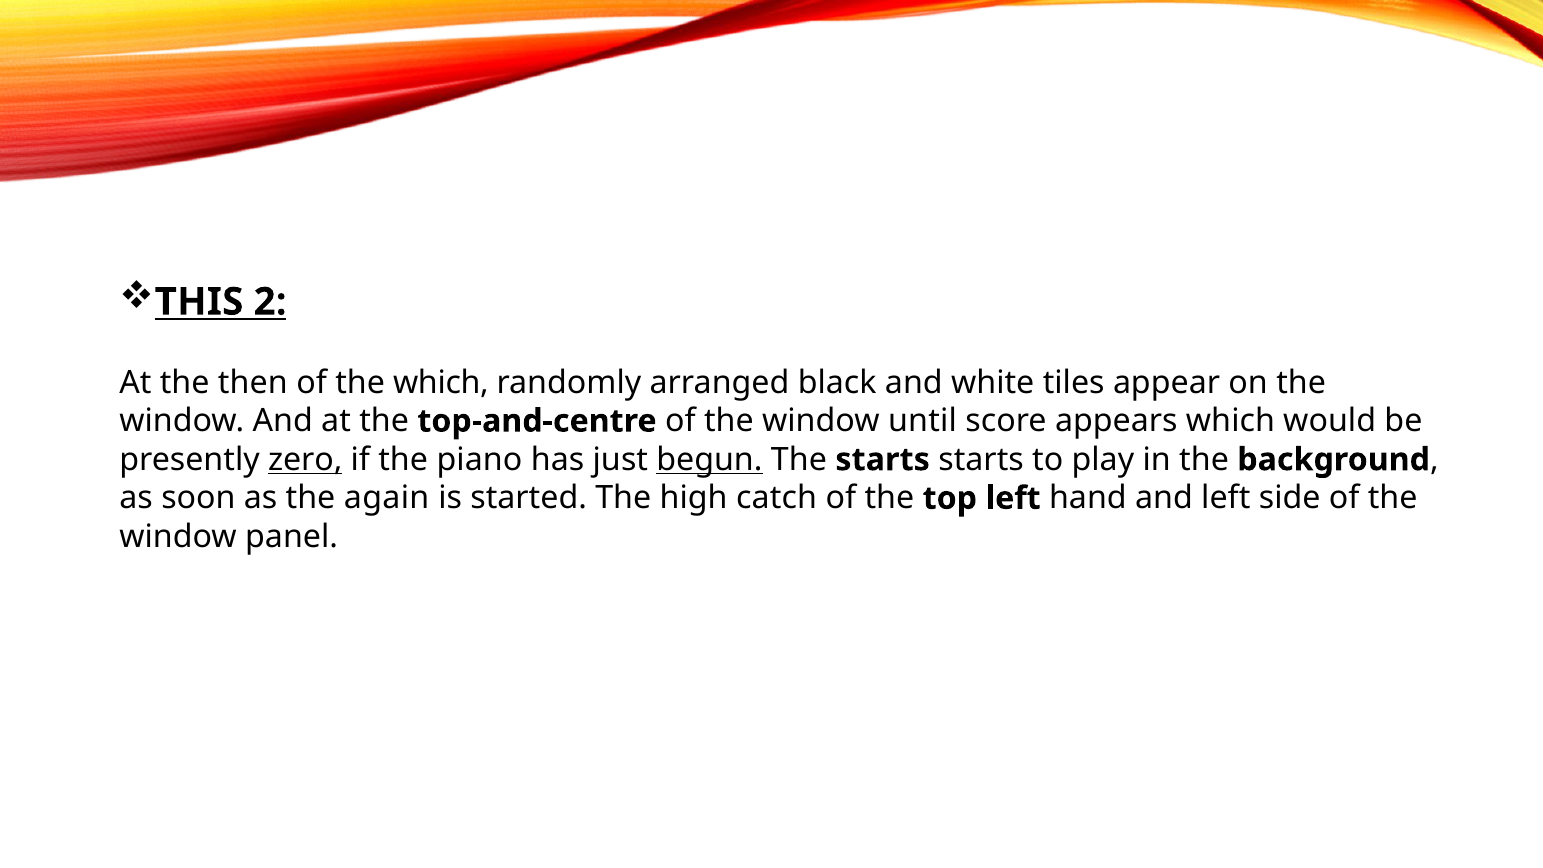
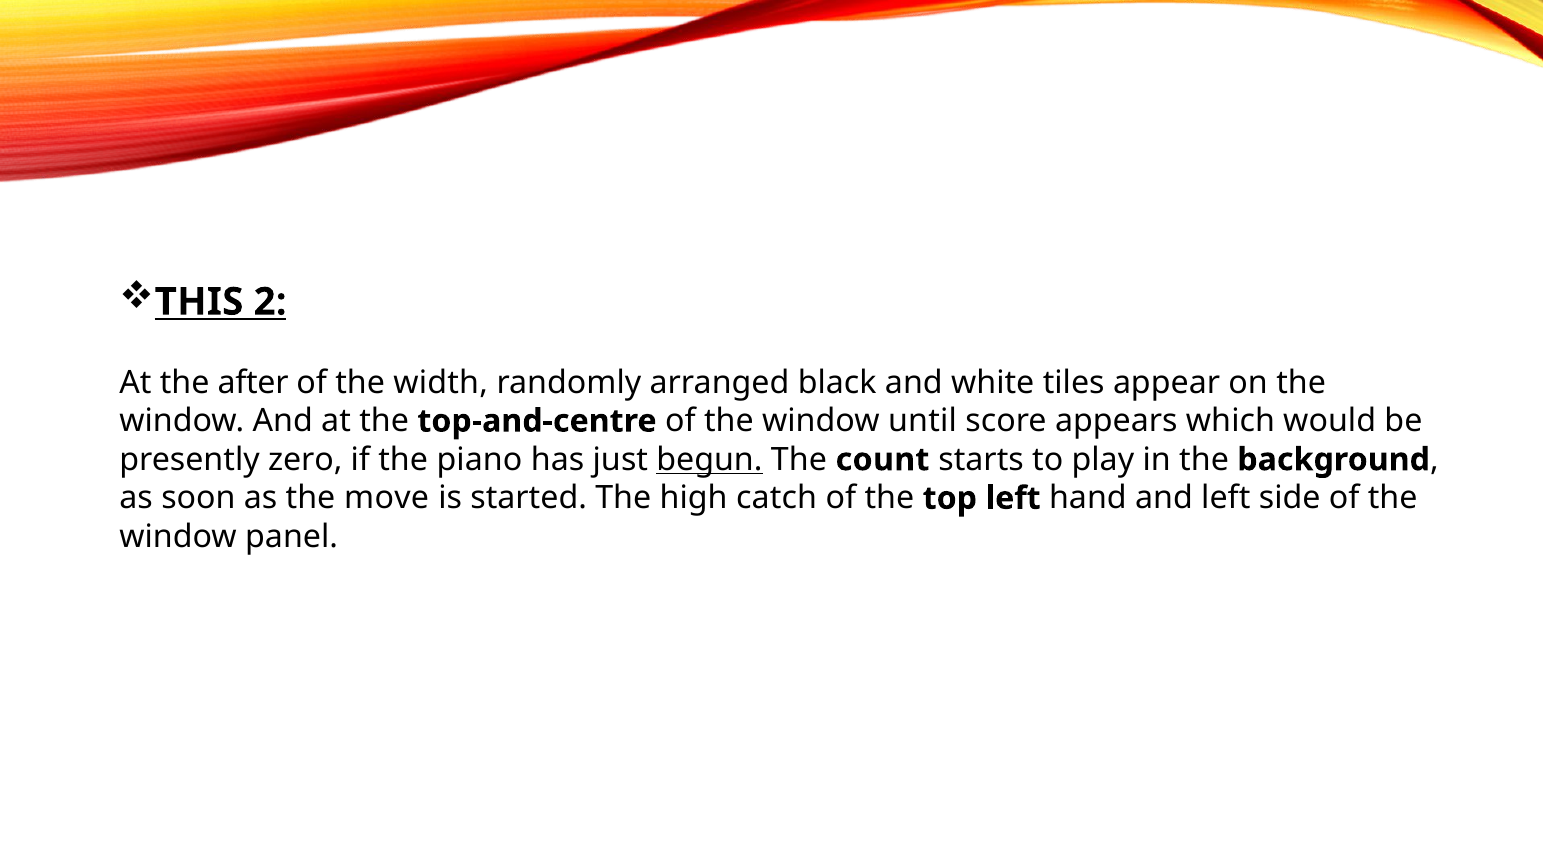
then: then -> after
the which: which -> width
zero underline: present -> none
The starts: starts -> count
again: again -> move
